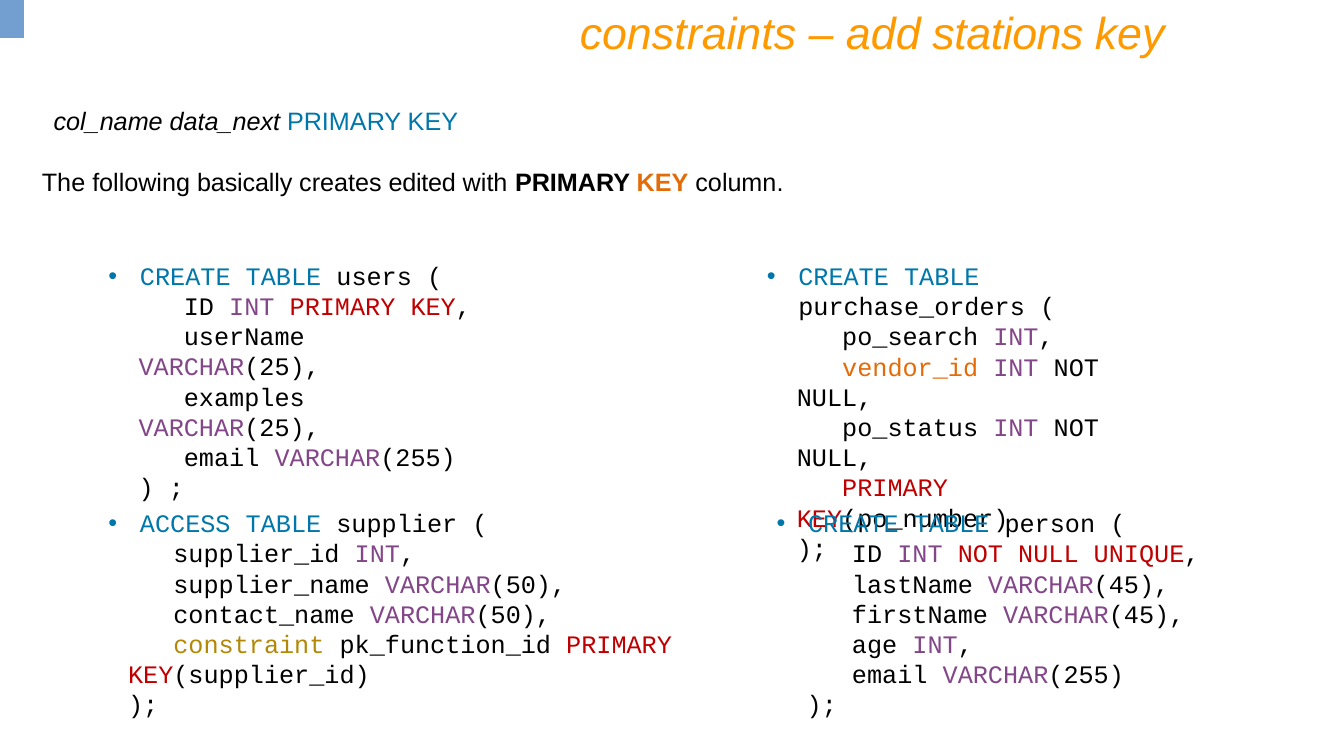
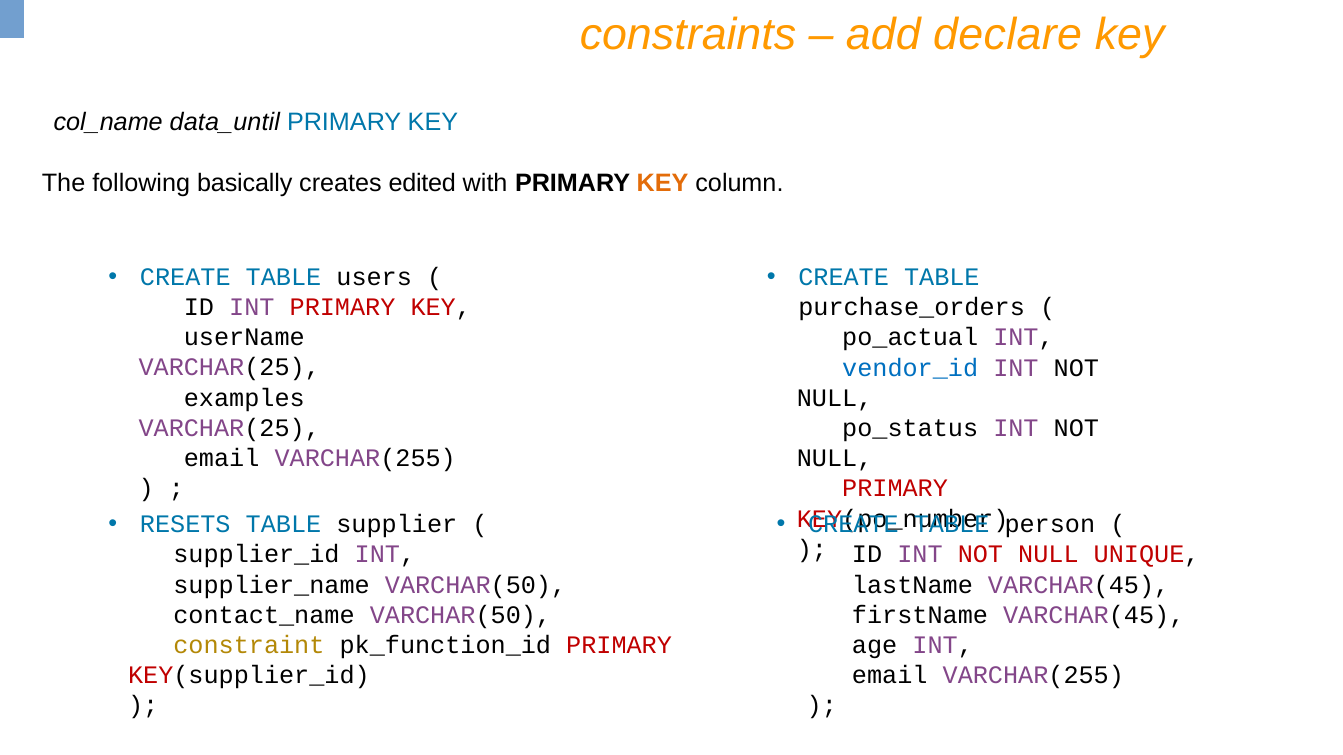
stations: stations -> declare
data_next: data_next -> data_until
po_search: po_search -> po_actual
vendor_id colour: orange -> blue
ACCESS: ACCESS -> RESETS
